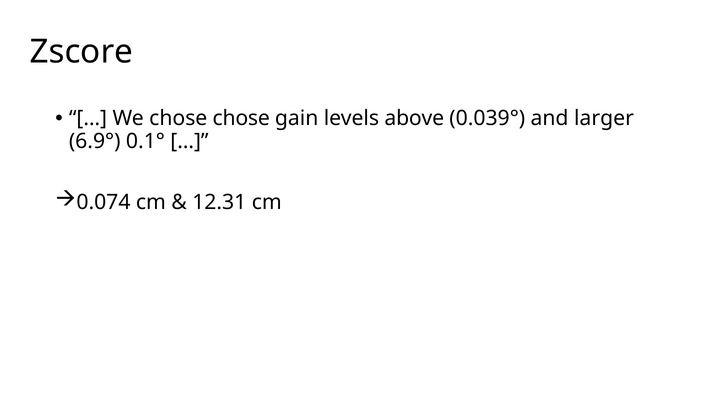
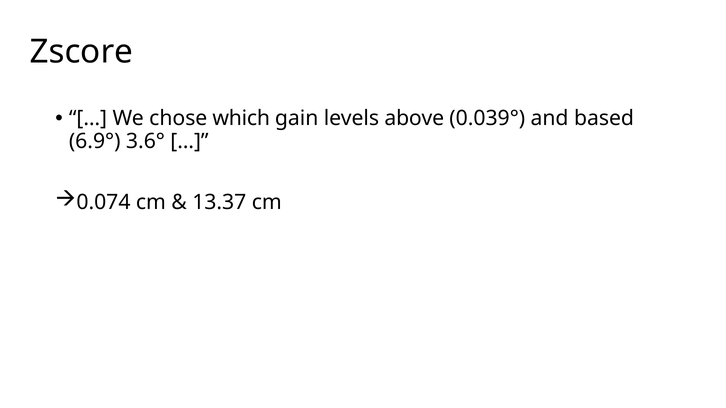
chose chose: chose -> which
larger: larger -> based
0.1°: 0.1° -> 3.6°
12.31: 12.31 -> 13.37
